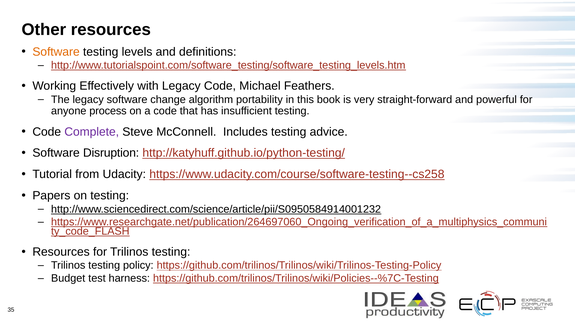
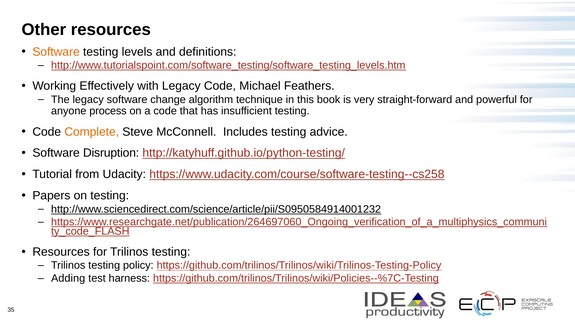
portability: portability -> technique
Complete colour: purple -> orange
Budget: Budget -> Adding
